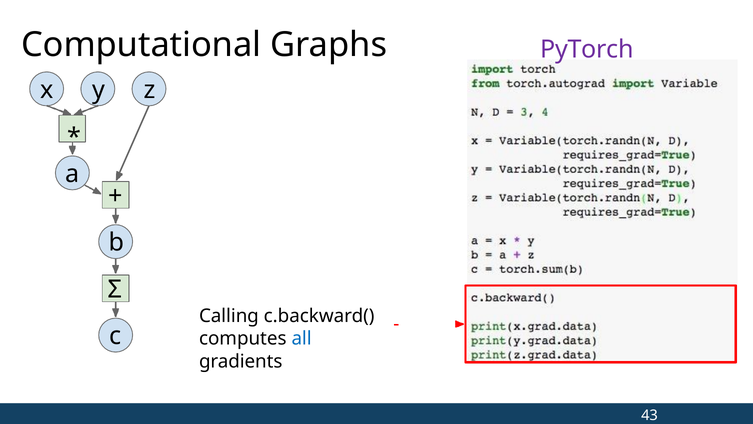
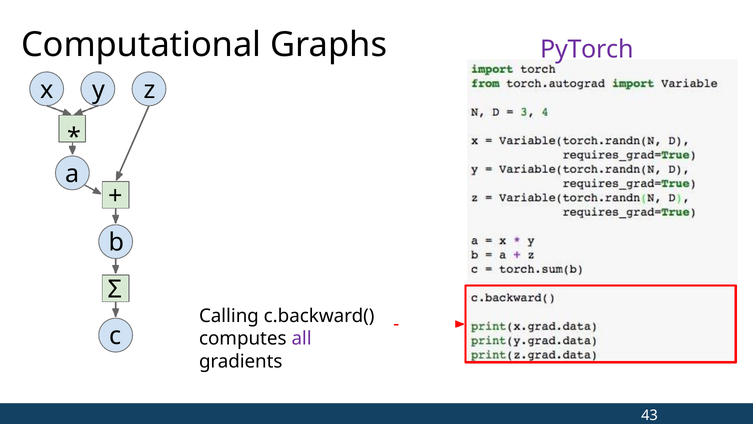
all colour: blue -> purple
